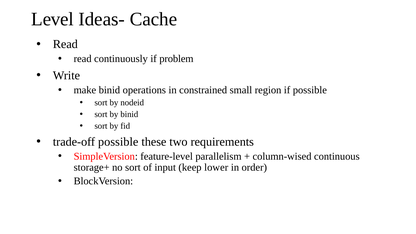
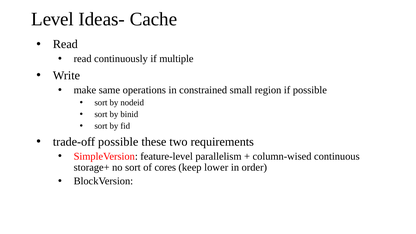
problem: problem -> multiple
make binid: binid -> same
input: input -> cores
